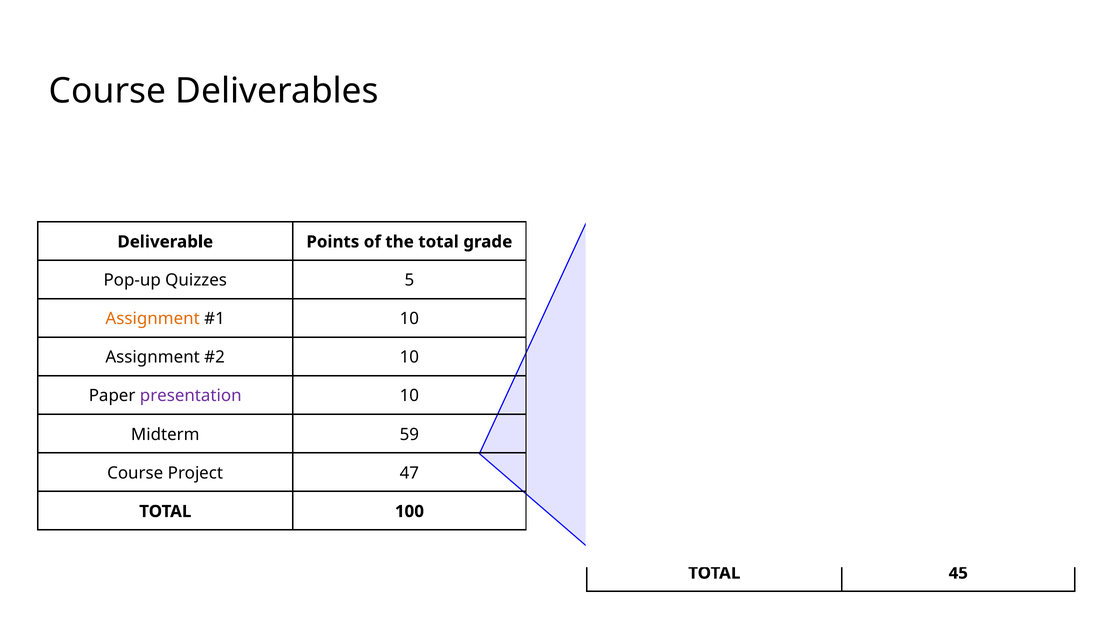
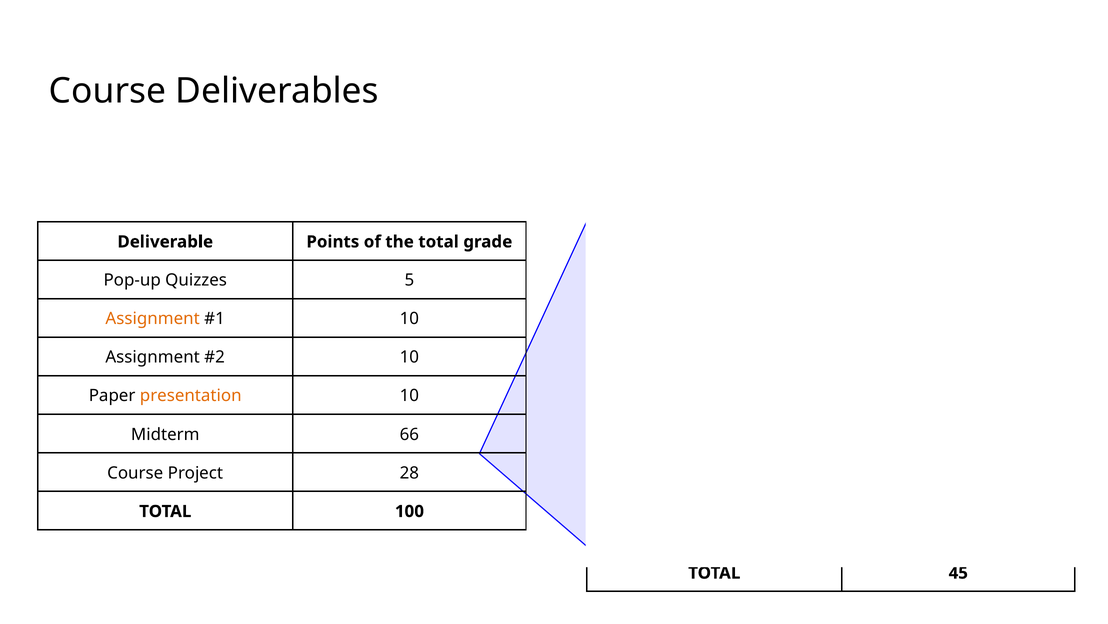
presentation at (191, 395) colour: purple -> orange
59: 59 -> 66
47: 47 -> 28
